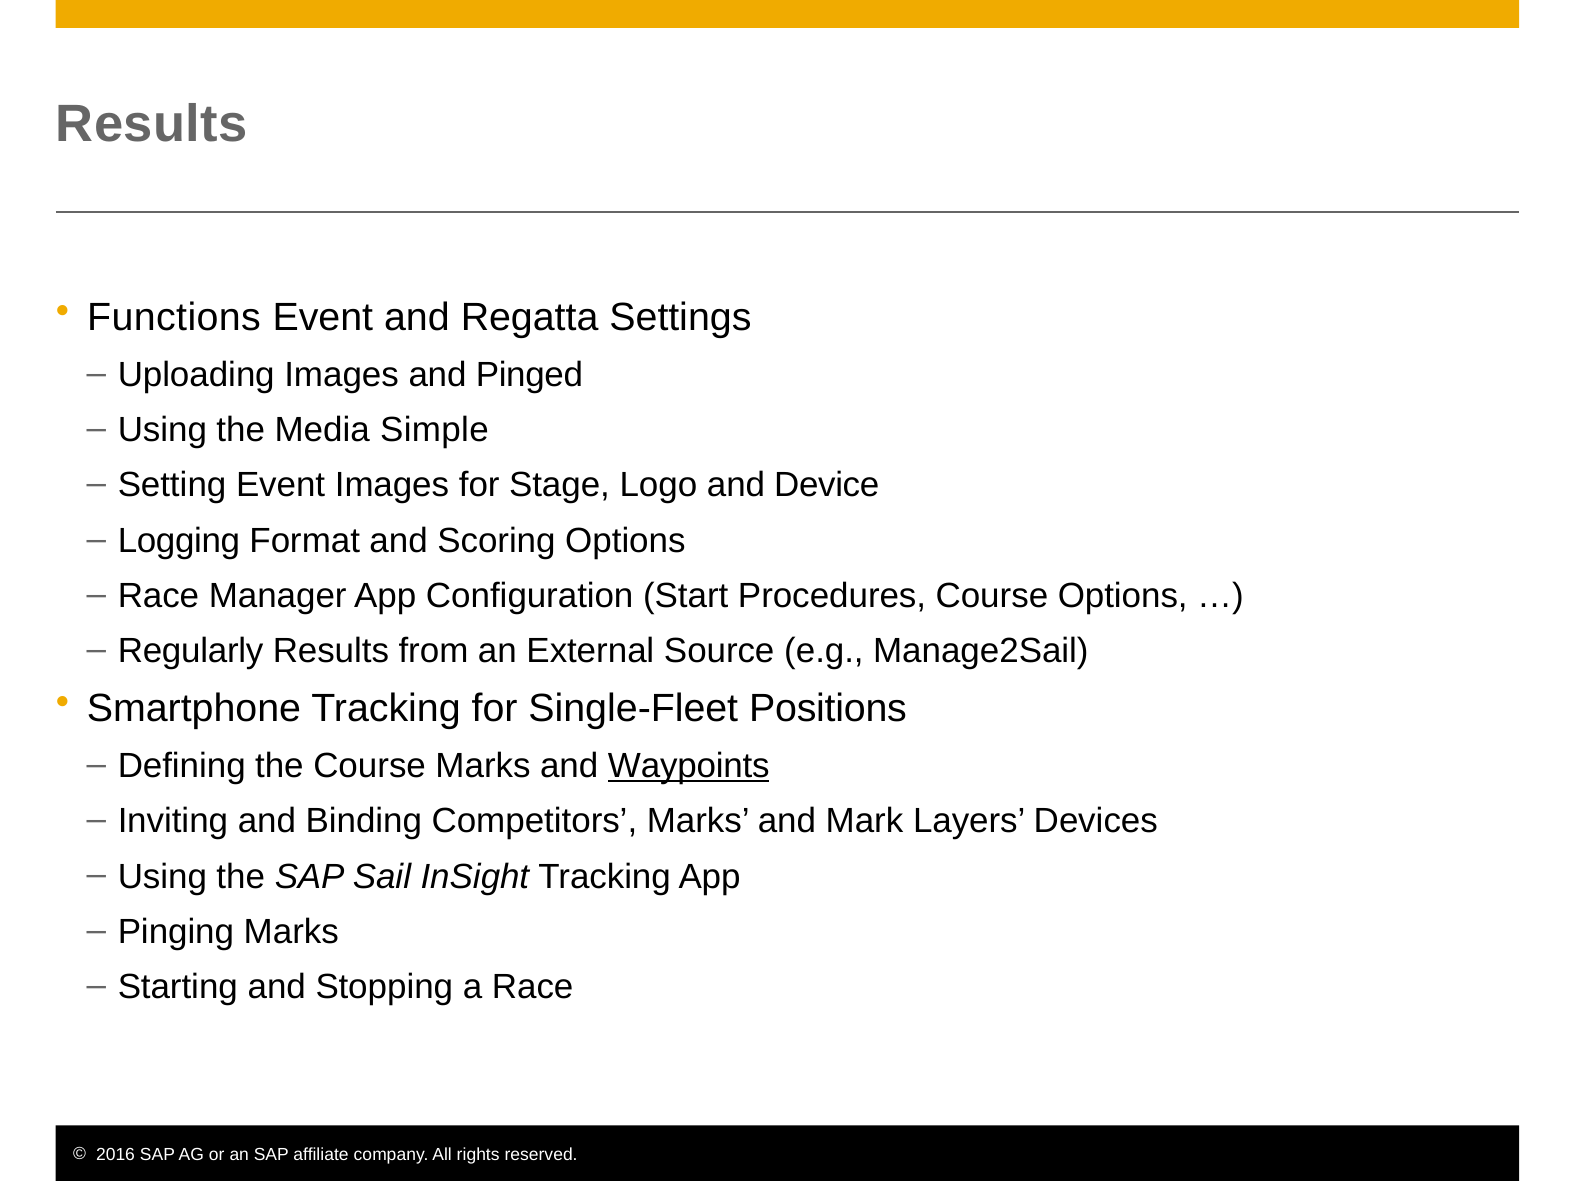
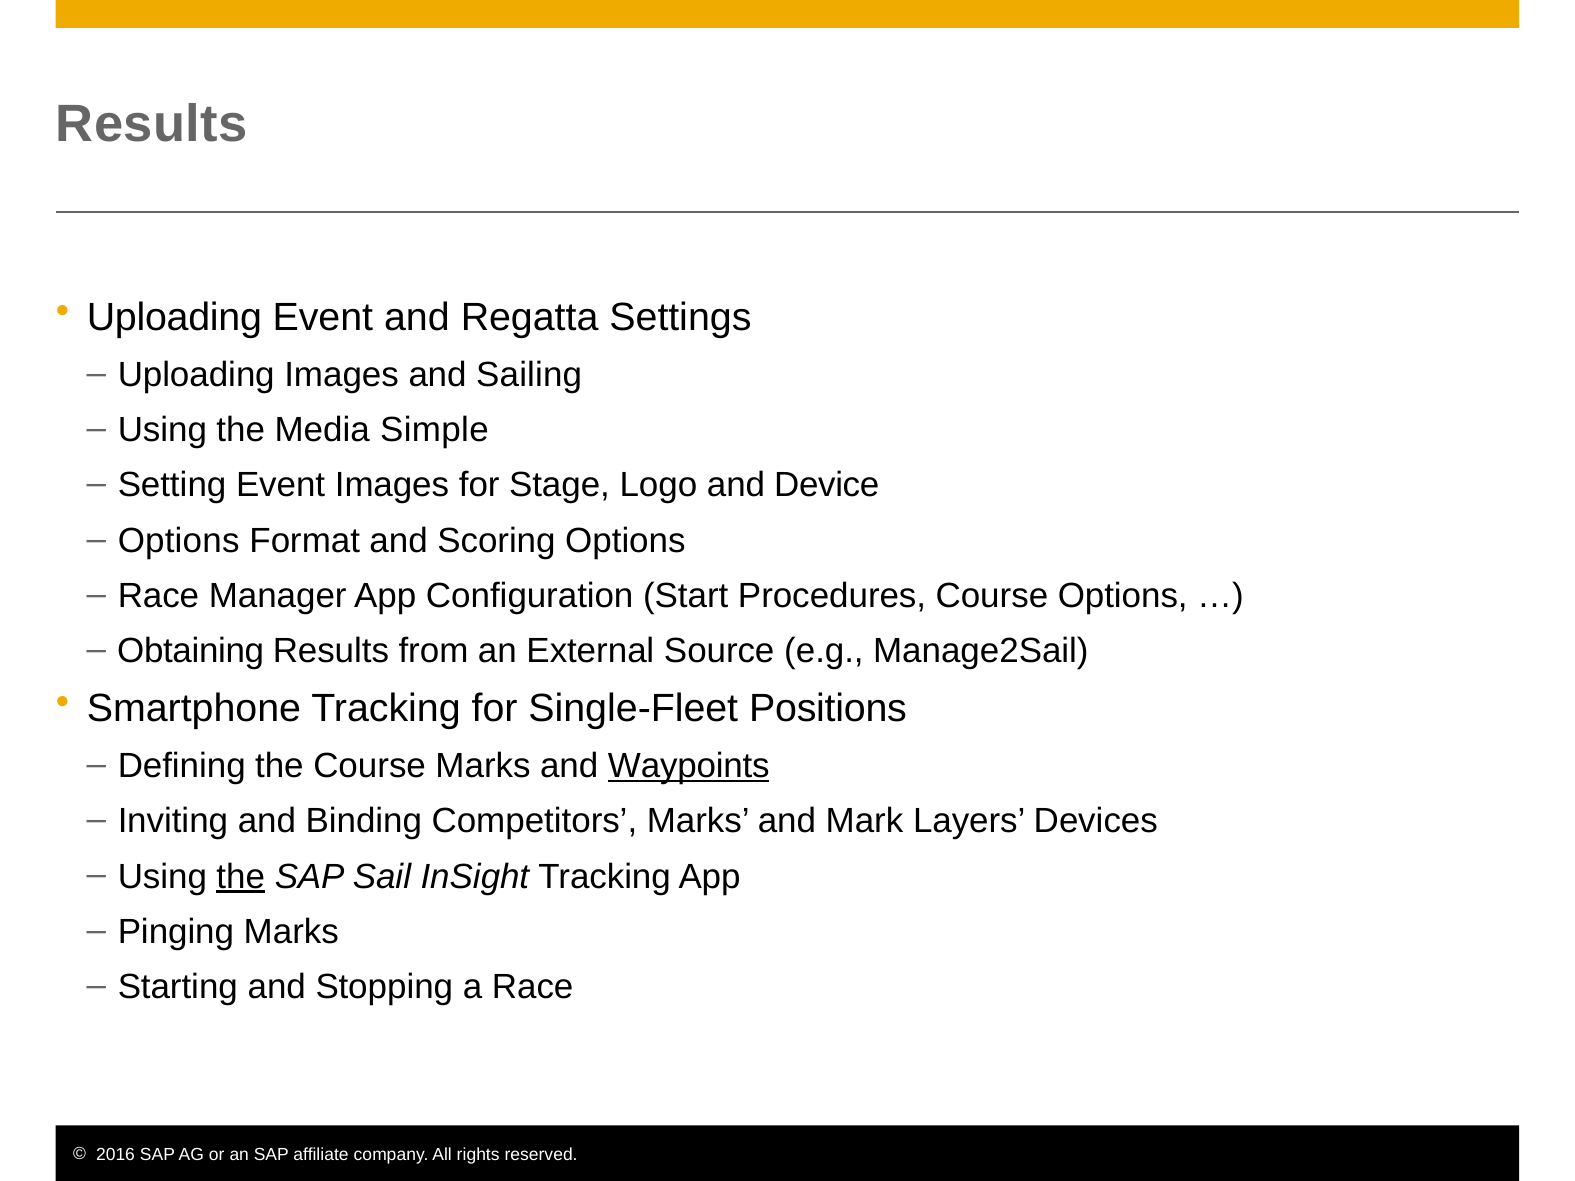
Functions at (174, 318): Functions -> Uploading
Pinged: Pinged -> Sailing
Logging at (179, 541): Logging -> Options
Regularly: Regularly -> Obtaining
the at (241, 877) underline: none -> present
